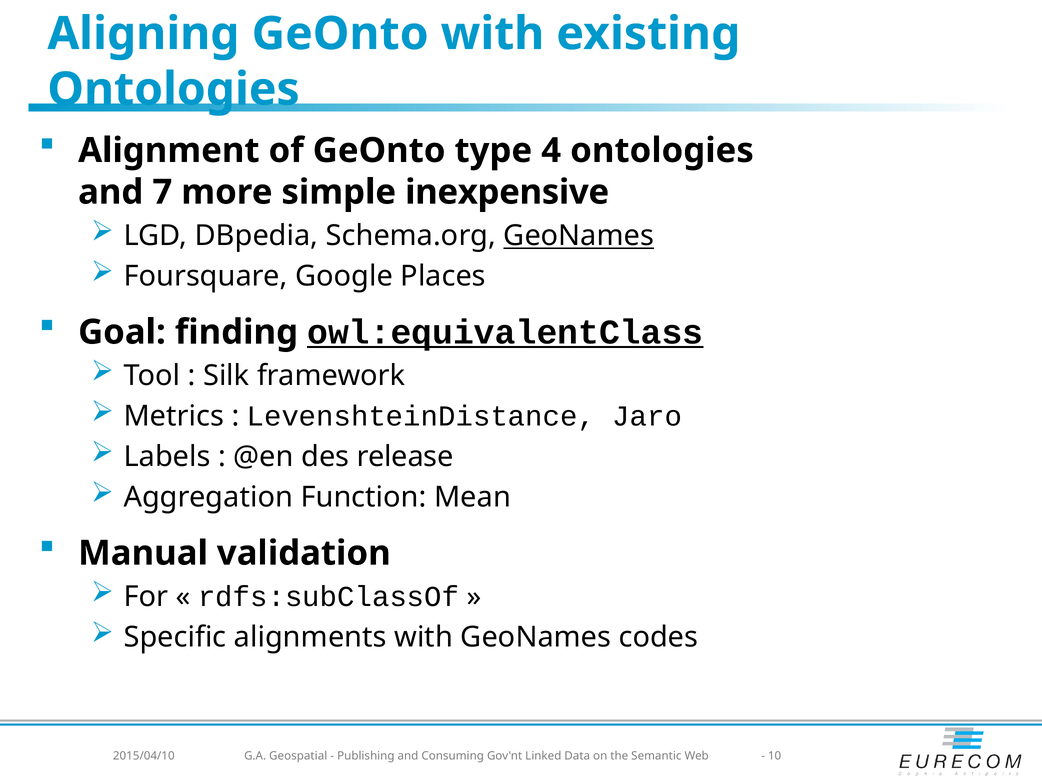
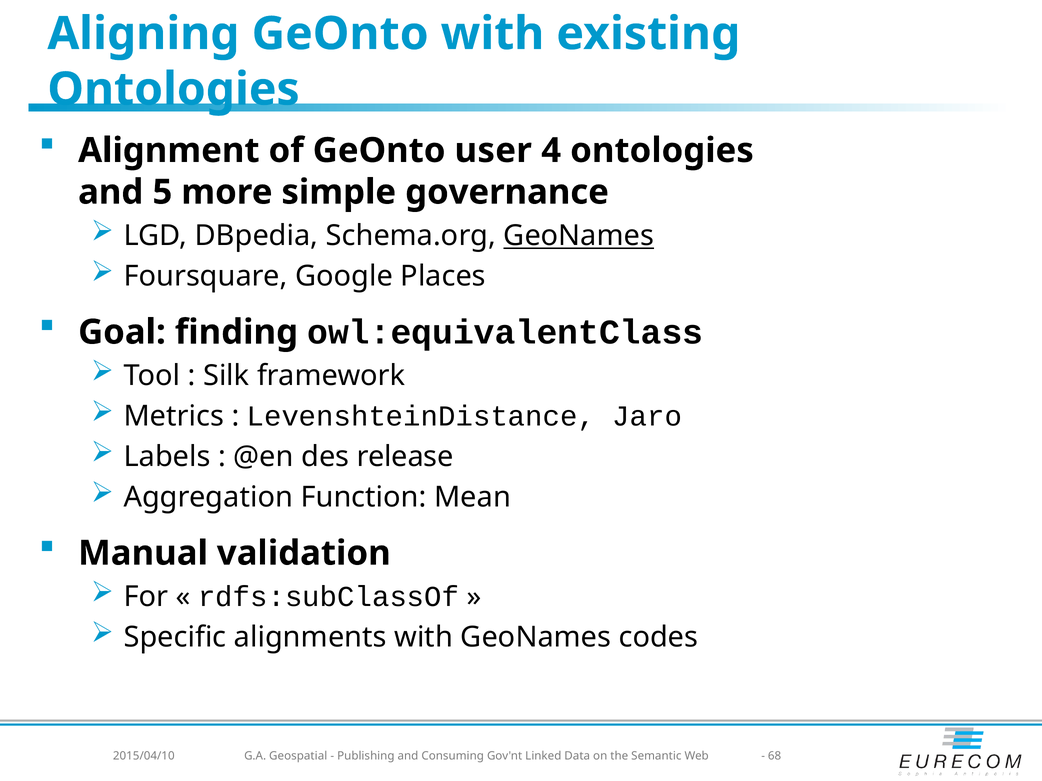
type: type -> user
7: 7 -> 5
inexpensive: inexpensive -> governance
owl:equivalentClass underline: present -> none
10: 10 -> 68
